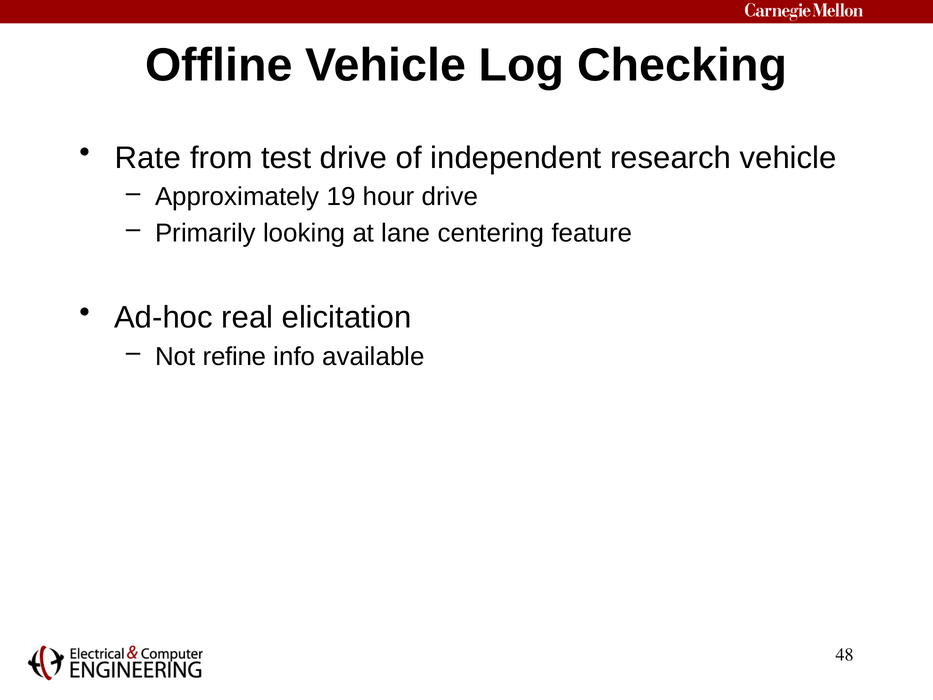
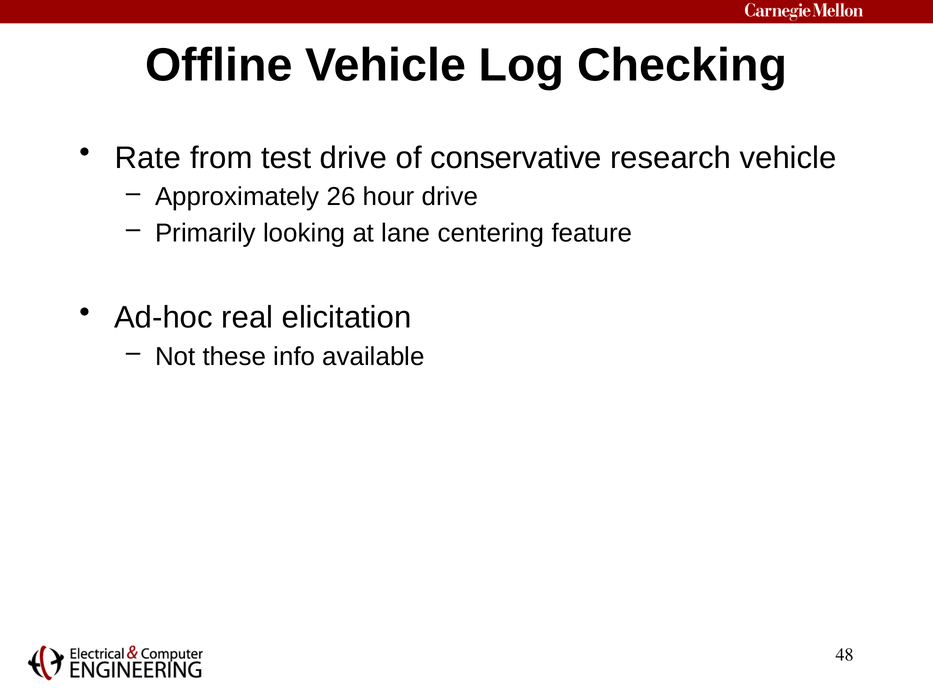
independent: independent -> conservative
19: 19 -> 26
refine: refine -> these
